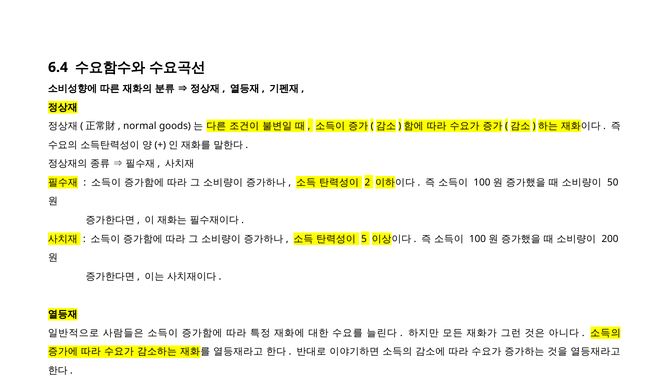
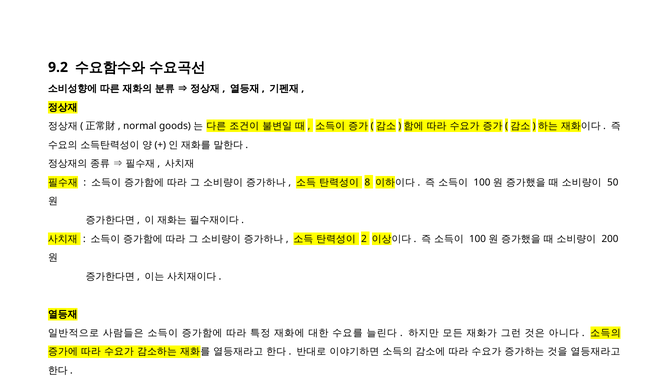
6.4: 6.4 -> 9.2
2: 2 -> 8
5: 5 -> 2
